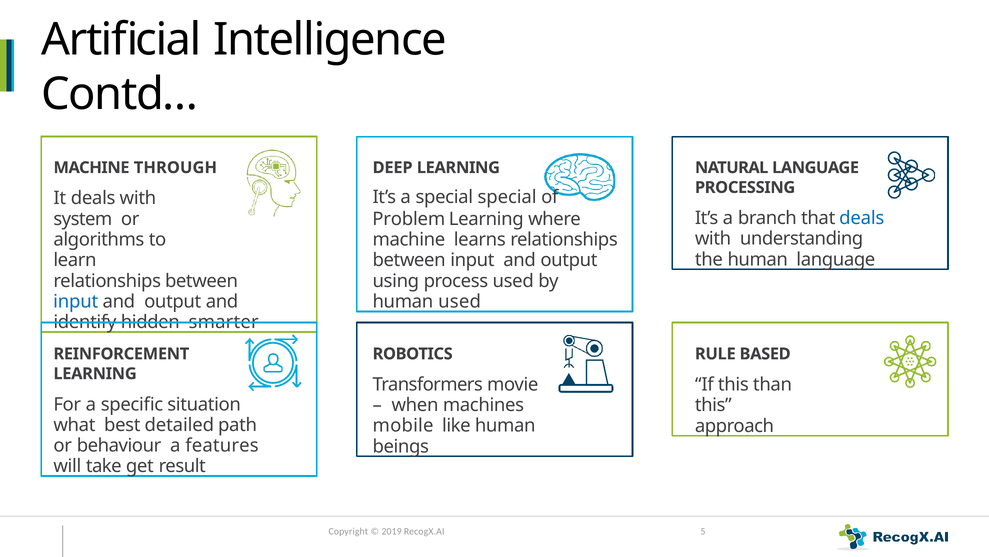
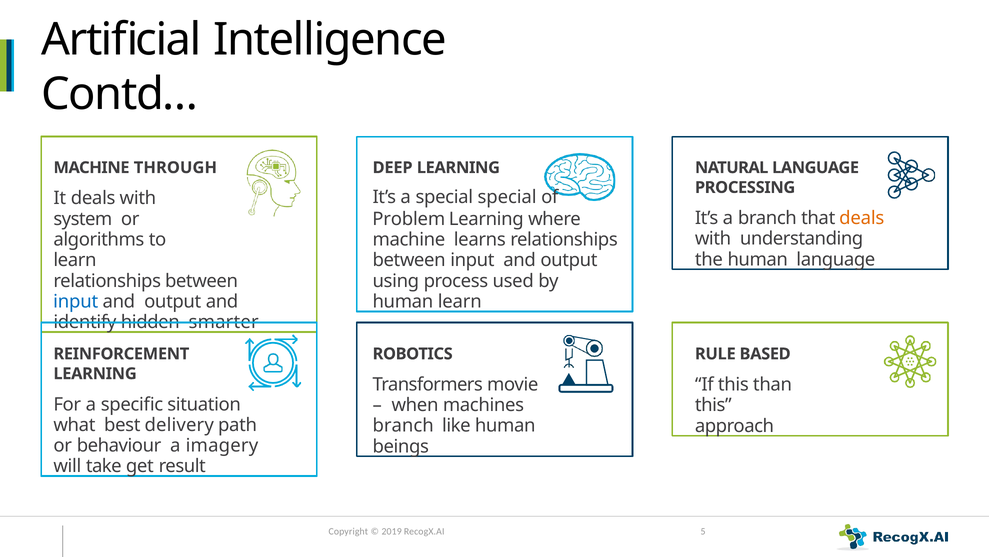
deals at (862, 218) colour: blue -> orange
human used: used -> learn
detailed: detailed -> delivery
mobile at (403, 425): mobile -> branch
features: features -> imagery
